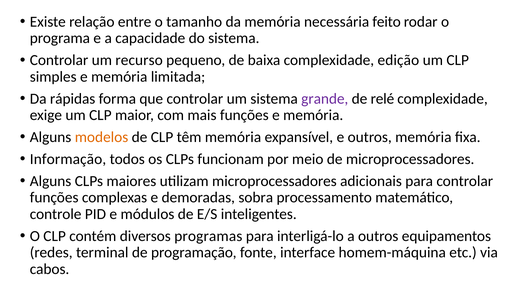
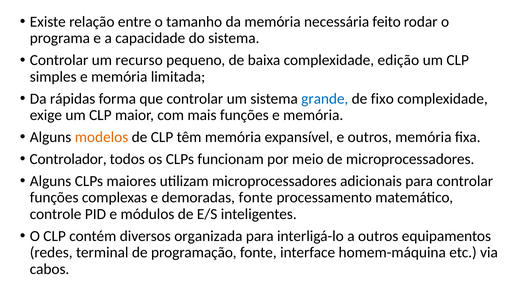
grande colour: purple -> blue
relé: relé -> fixo
Informação: Informação -> Controlador
demoradas sobra: sobra -> fonte
programas: programas -> organizada
